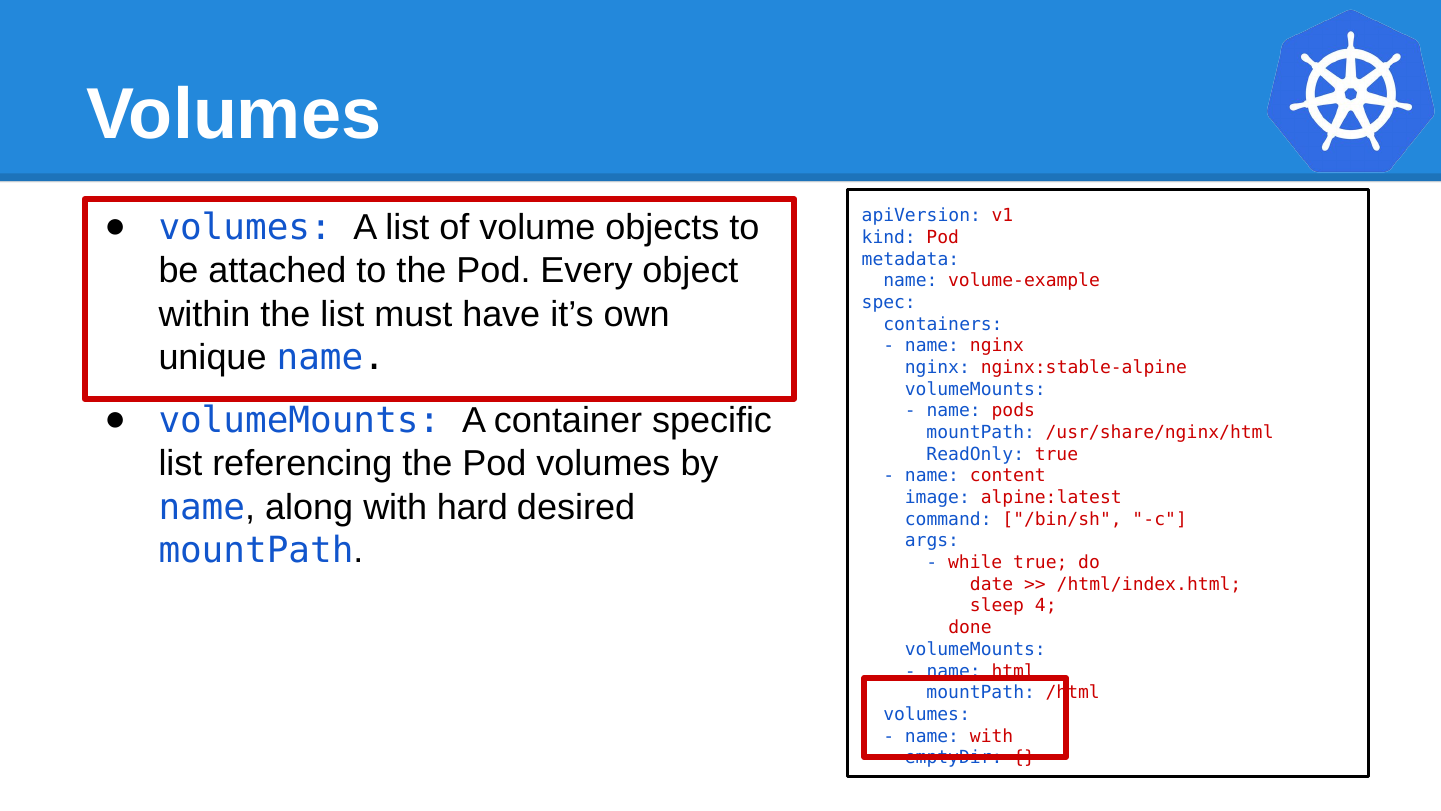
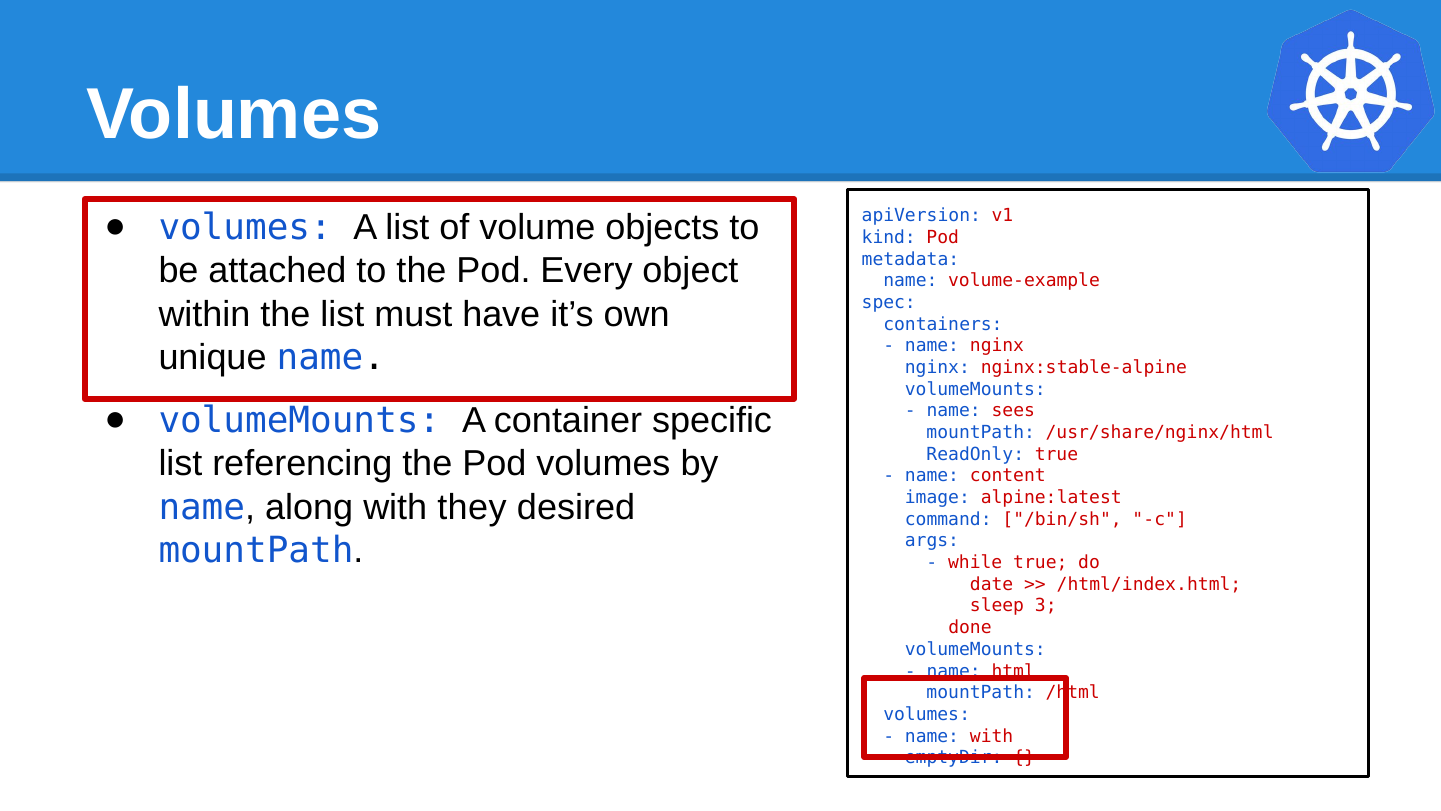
pods: pods -> sees
hard: hard -> they
4: 4 -> 3
